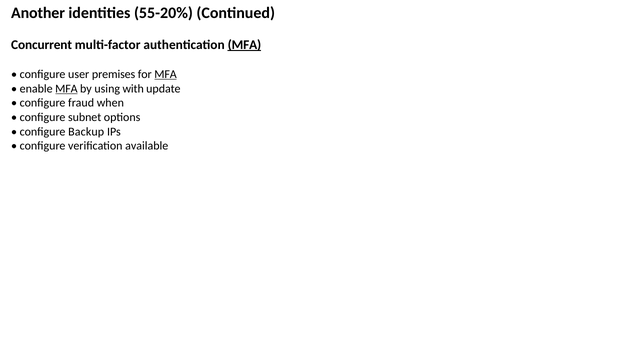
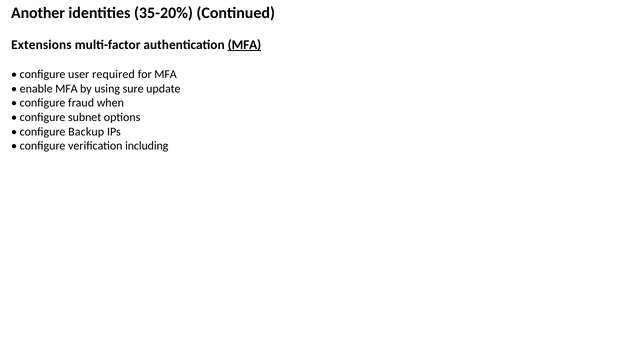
55-20%: 55-20% -> 35-20%
Concurrent: Concurrent -> Extensions
premises: premises -> required
MFA at (165, 74) underline: present -> none
MFA at (66, 89) underline: present -> none
with: with -> sure
available: available -> including
